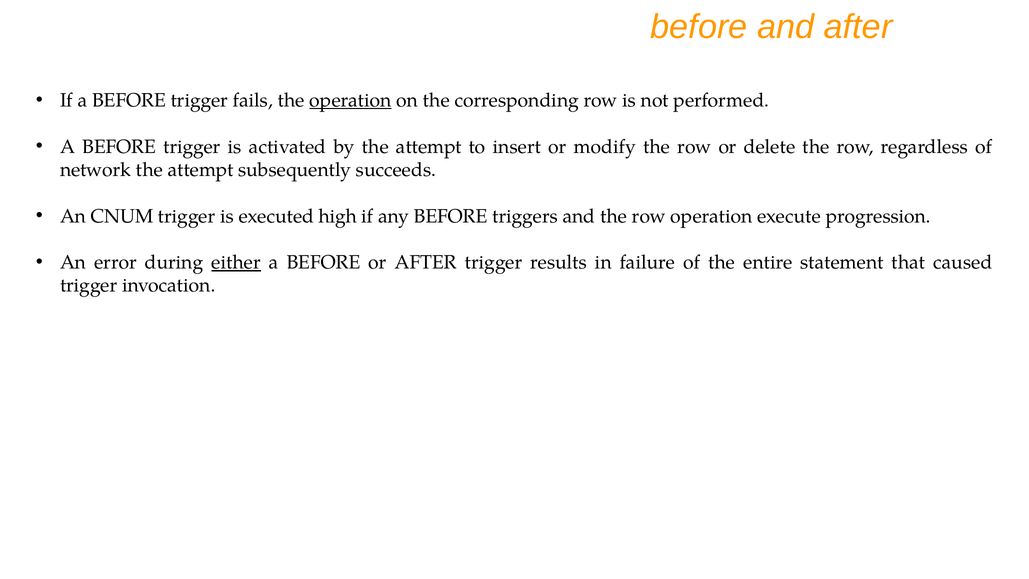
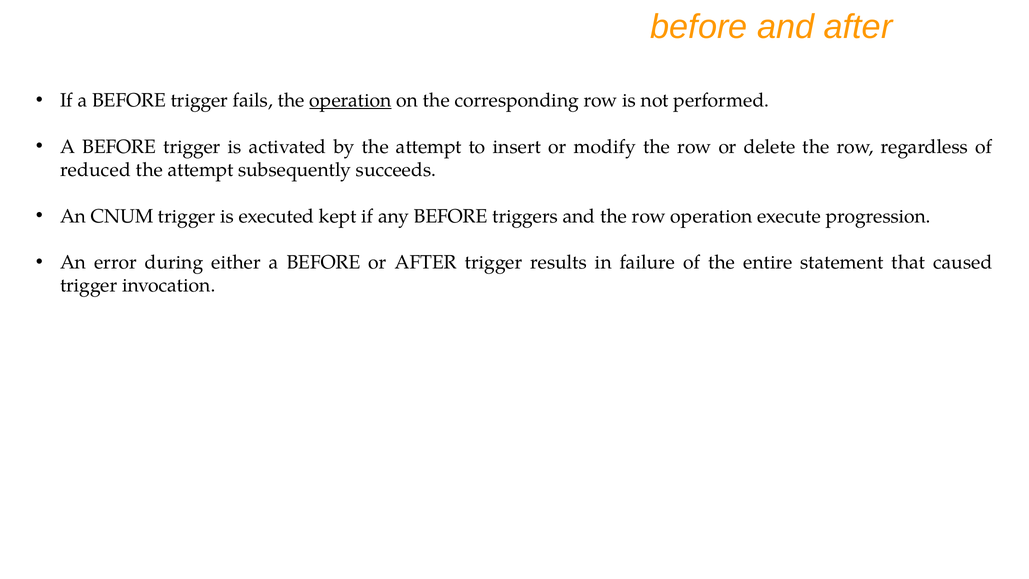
network: network -> reduced
high: high -> kept
either underline: present -> none
